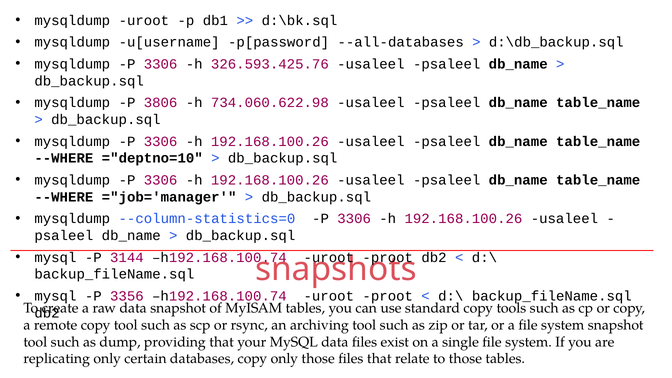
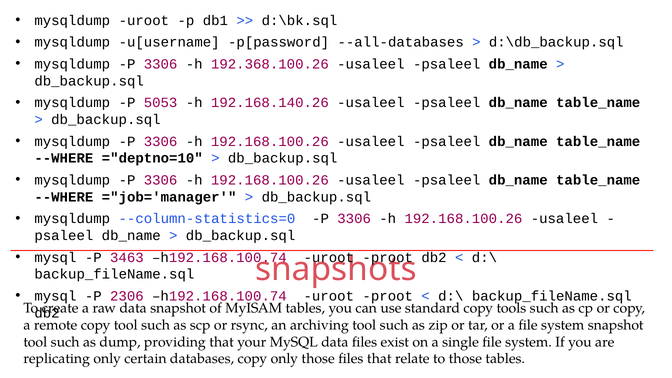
326.593.425.76: 326.593.425.76 -> 192.368.100.26
3806: 3806 -> 5053
734.060.622.98: 734.060.622.98 -> 192.168.140.26
3144: 3144 -> 3463
3356: 3356 -> 2306
